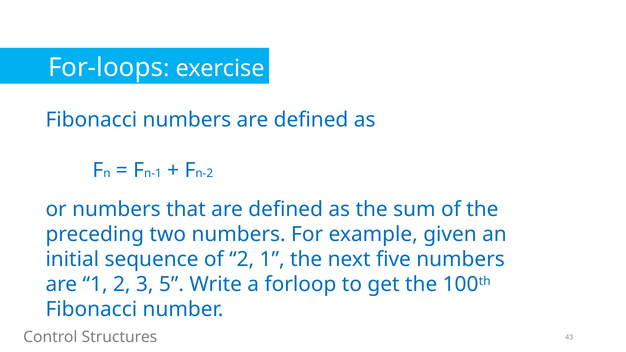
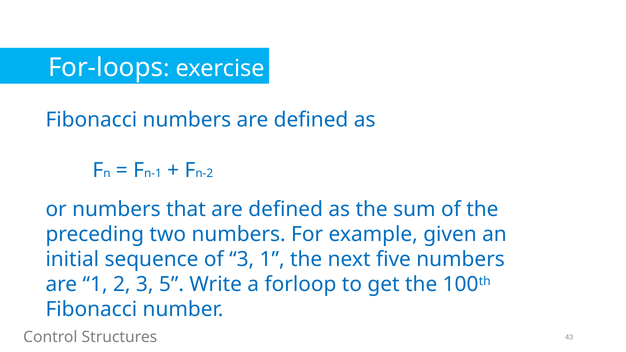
of 2: 2 -> 3
